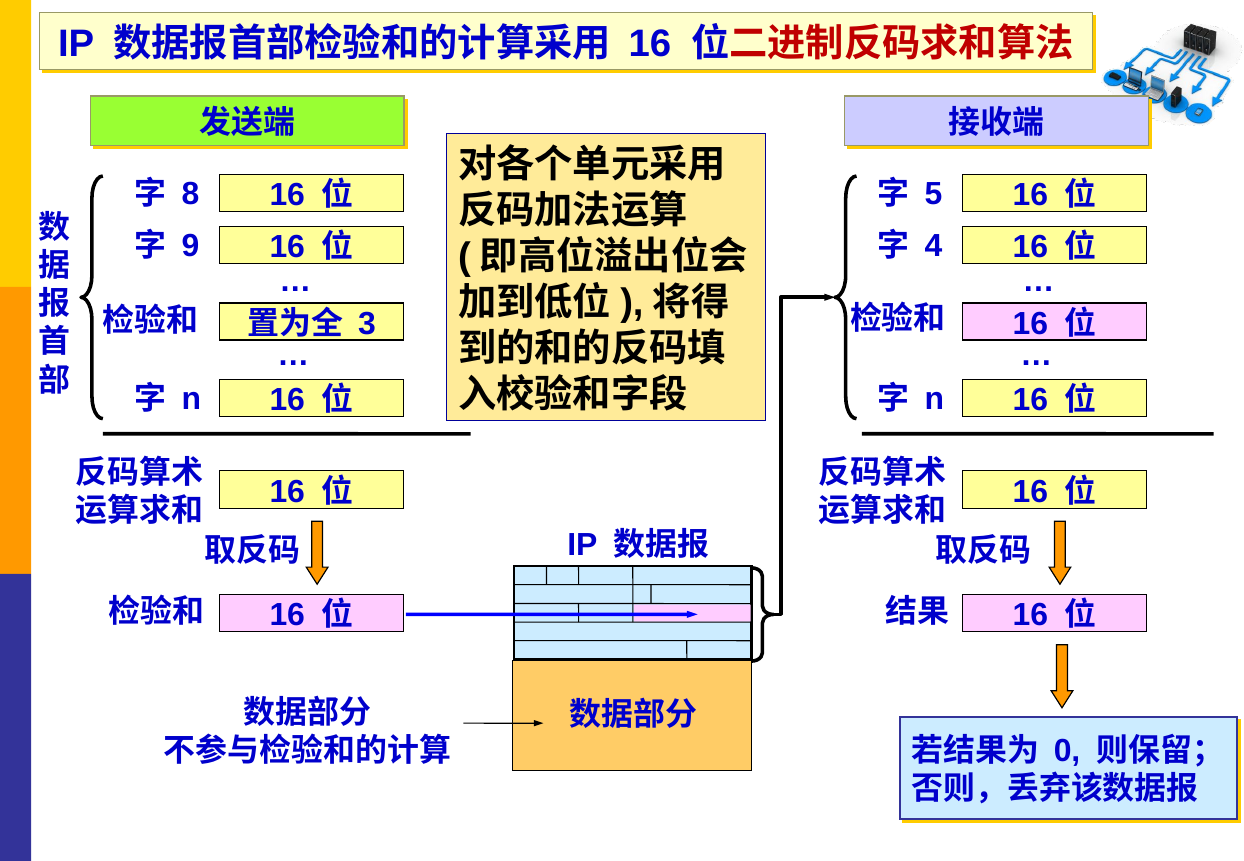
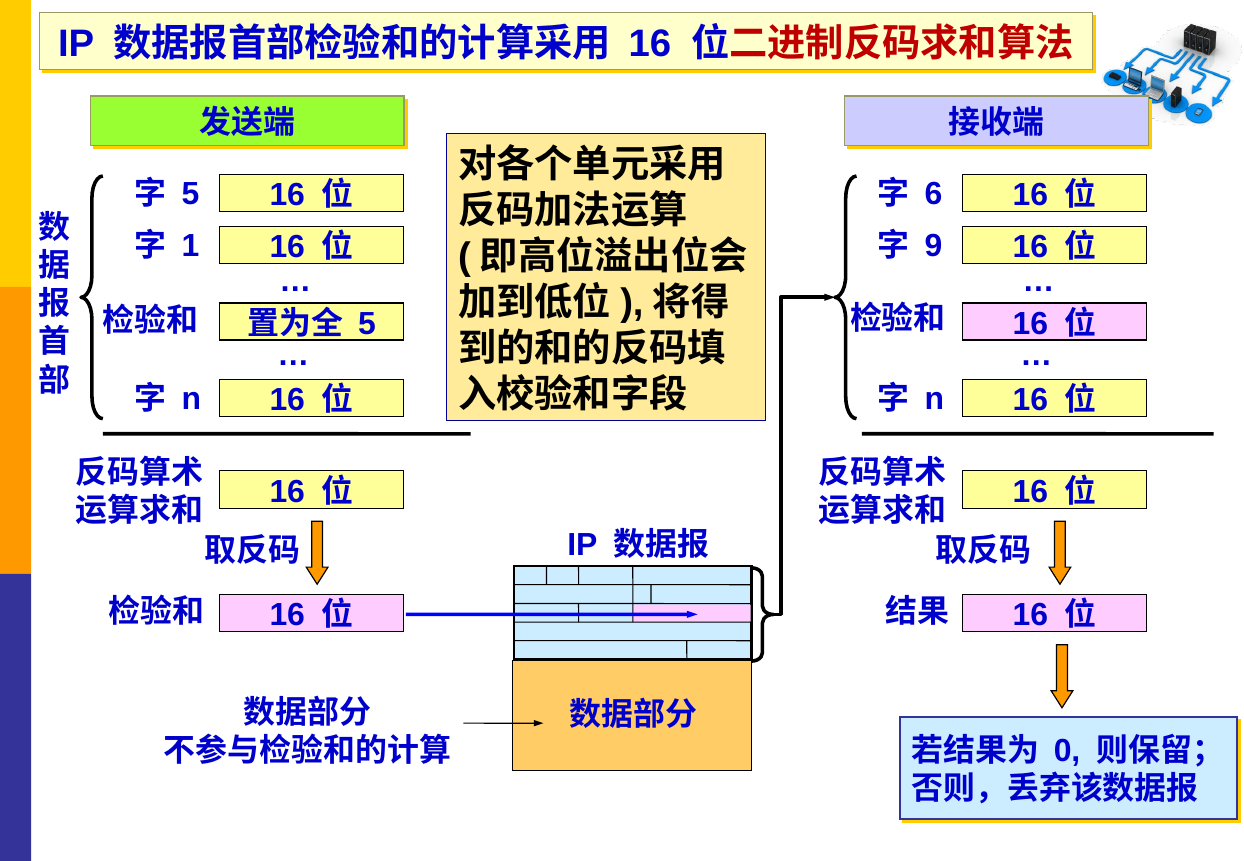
8 at (191, 194): 8 -> 5
5: 5 -> 6
9: 9 -> 1
4: 4 -> 9
3 at (367, 324): 3 -> 5
